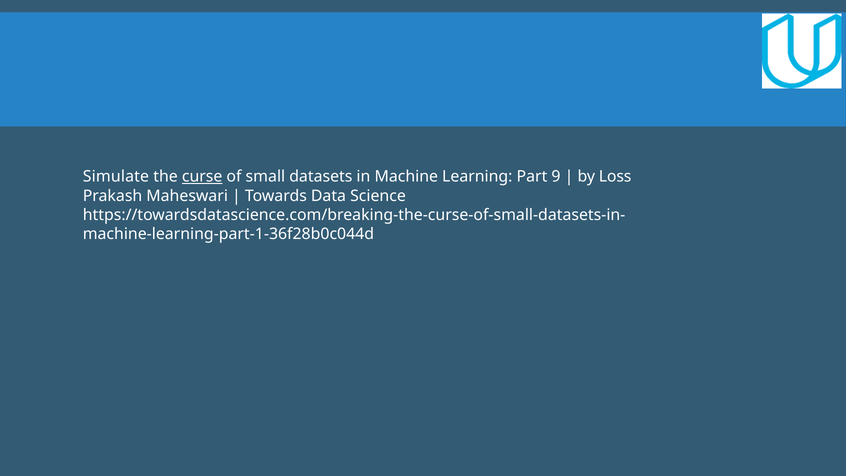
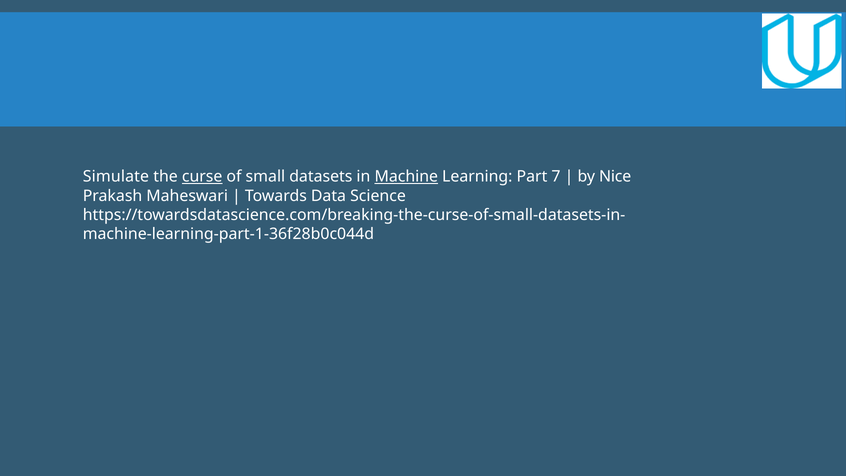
Machine underline: none -> present
9: 9 -> 7
Loss: Loss -> Nice
